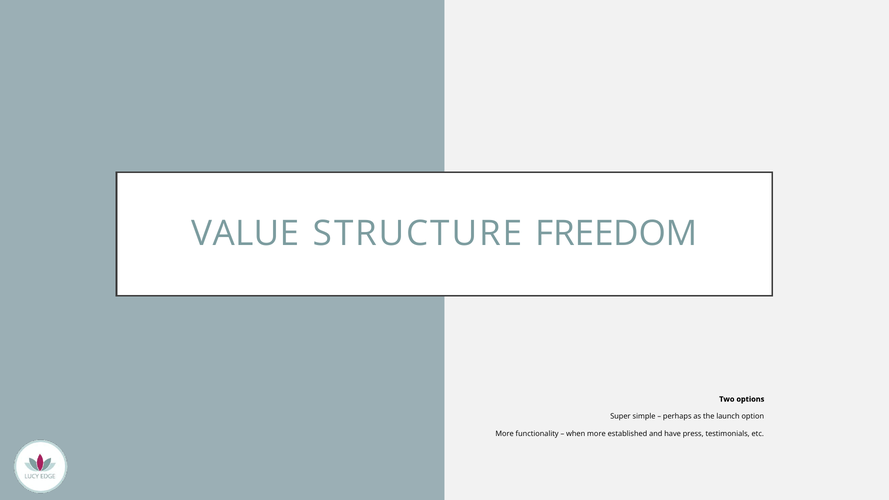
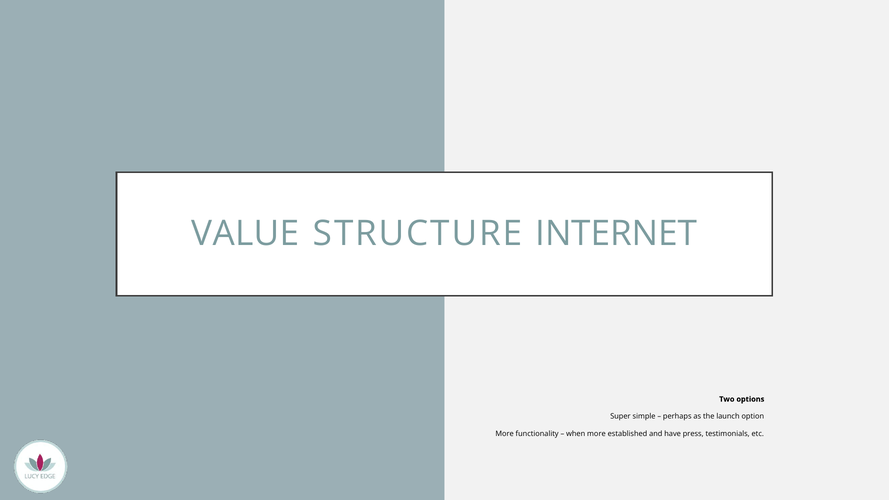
FREEDOM: FREEDOM -> INTERNET
